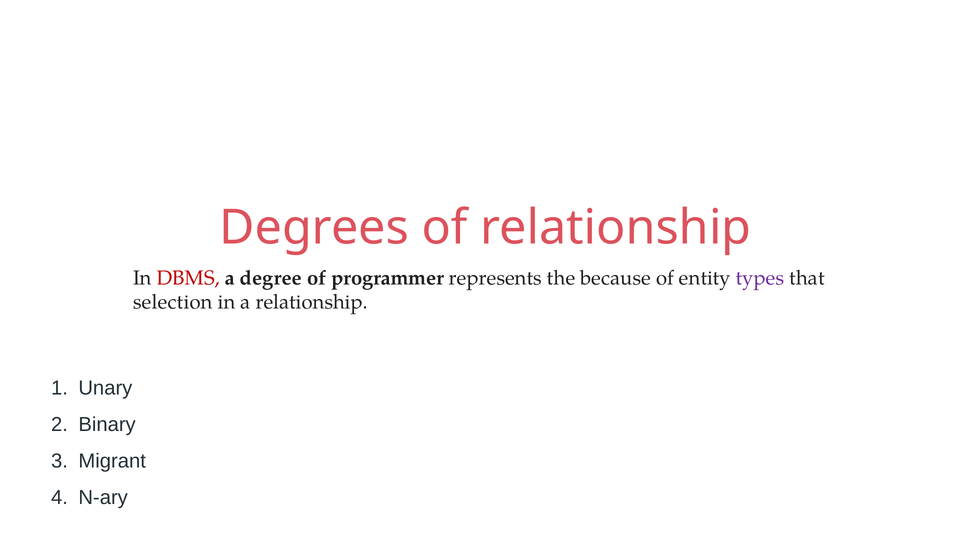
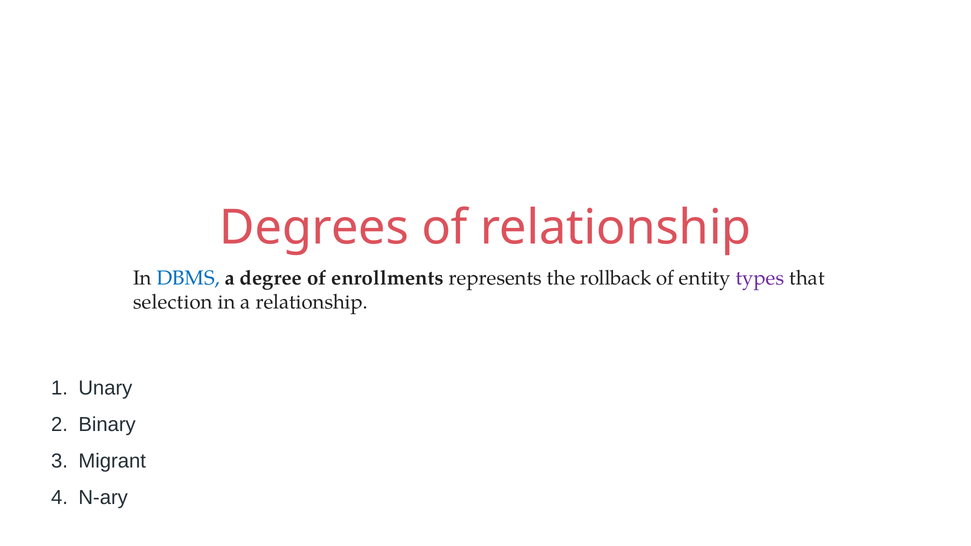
DBMS colour: red -> blue
programmer: programmer -> enrollments
because: because -> rollback
